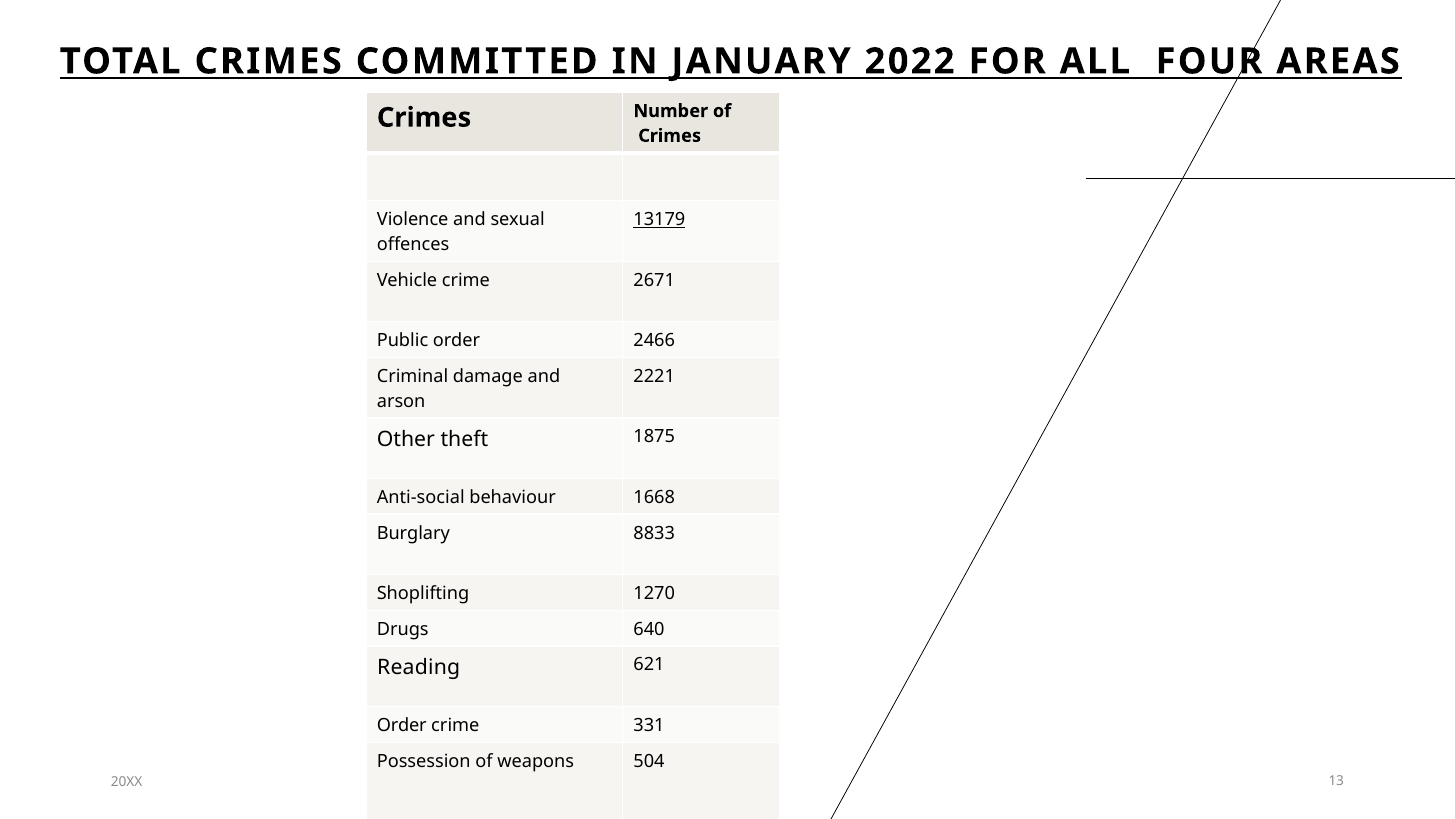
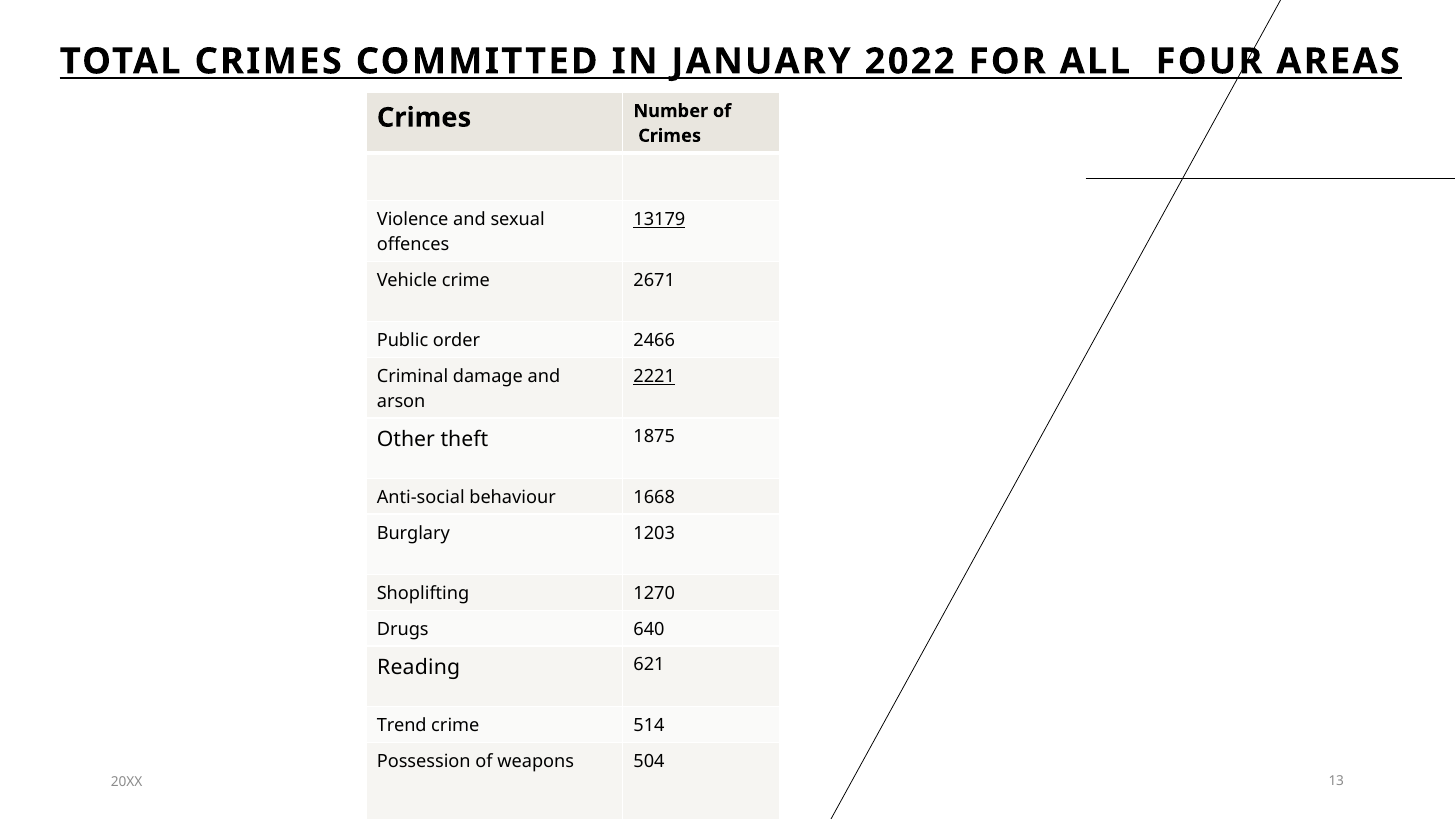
2221 underline: none -> present
8833: 8833 -> 1203
Order at (402, 725): Order -> Trend
331: 331 -> 514
